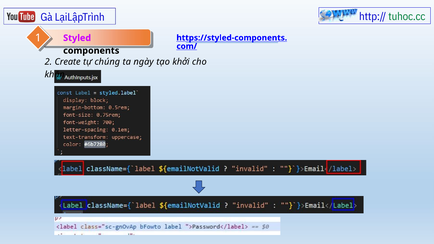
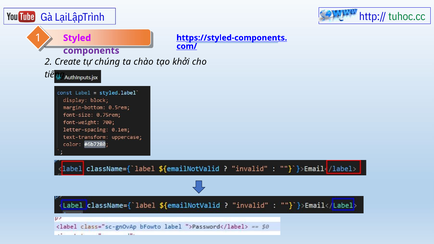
components colour: black -> purple
ngày: ngày -> chào
khăn: khăn -> tiếng
